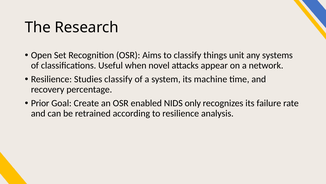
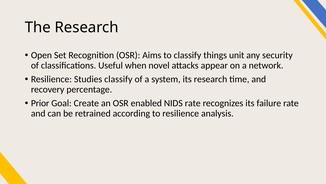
systems: systems -> security
its machine: machine -> research
NIDS only: only -> rate
